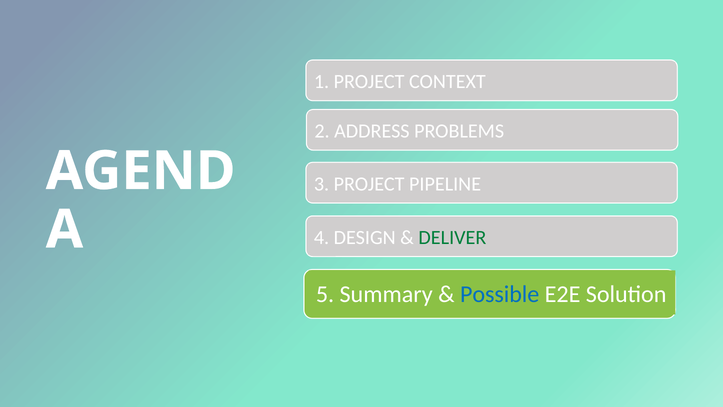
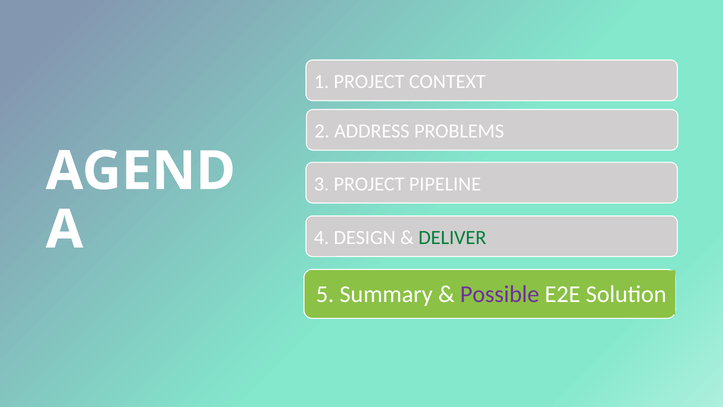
Possible colour: blue -> purple
